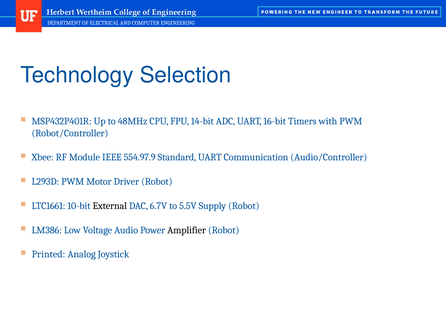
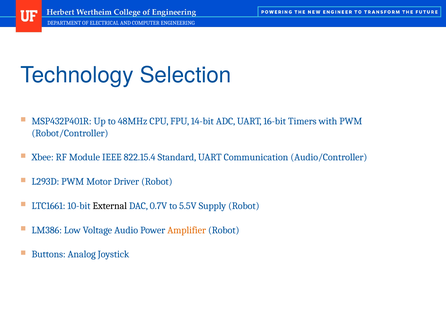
554.97.9: 554.97.9 -> 822.15.4
6.7V: 6.7V -> 0.7V
Amplifier colour: black -> orange
Printed: Printed -> Buttons
